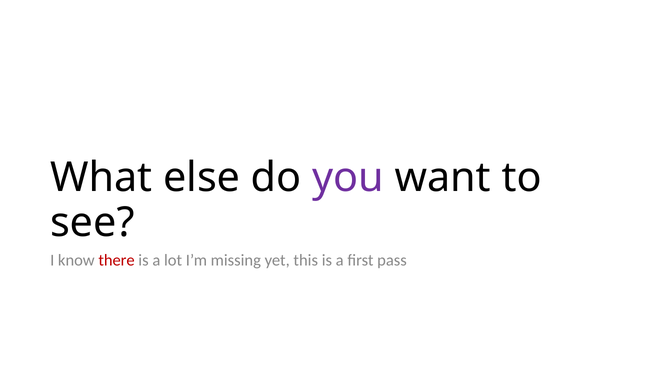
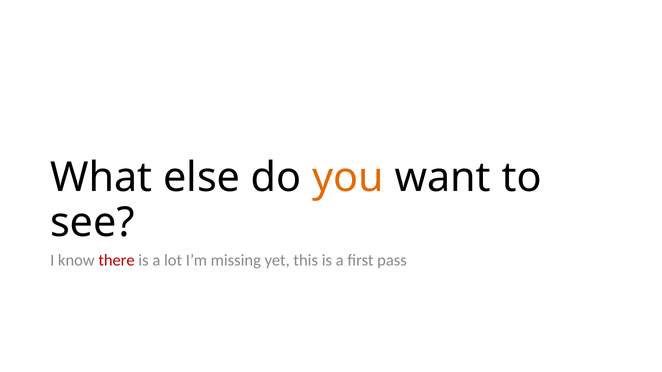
you colour: purple -> orange
